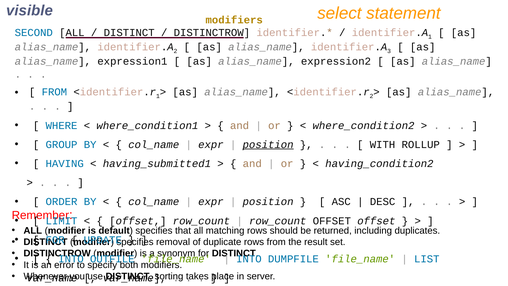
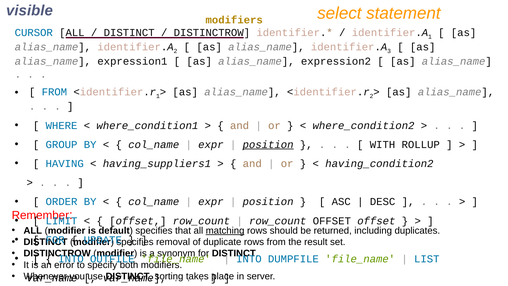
SECOND: SECOND -> CURSOR
having_submitted1: having_submitted1 -> having_suppliers1
matching underline: none -> present
